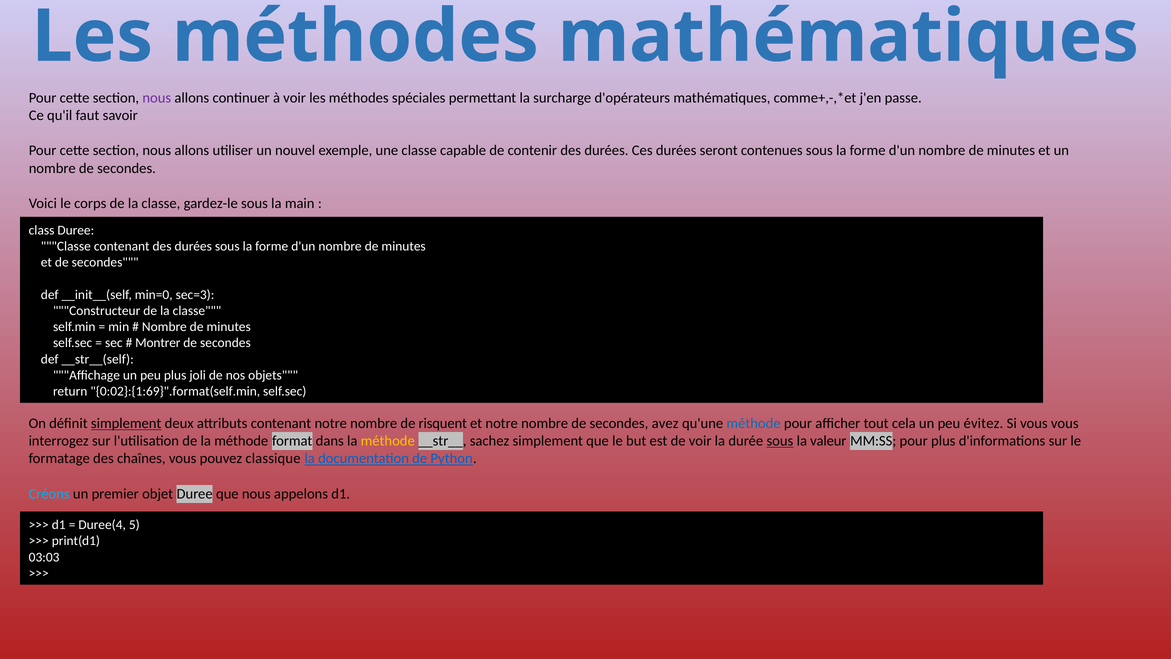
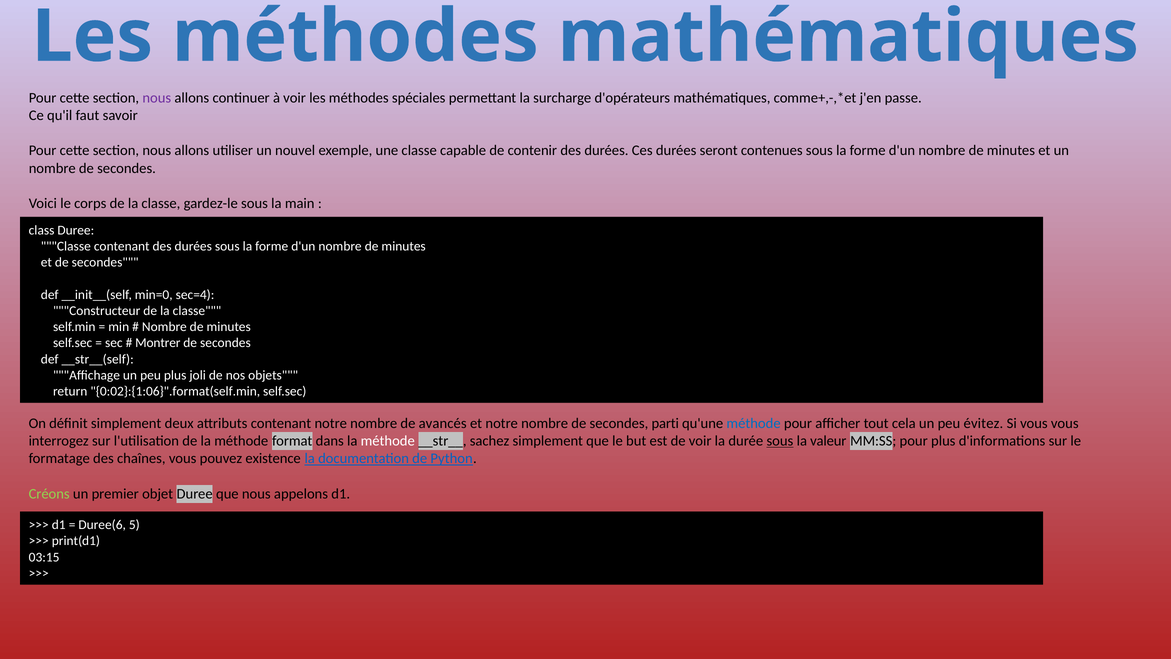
sec=3: sec=3 -> sec=4
0:02}:{1:69}".format(self.min: 0:02}:{1:69}".format(self.min -> 0:02}:{1:06}".format(self.min
simplement at (126, 423) underline: present -> none
risquent: risquent -> avancés
avez: avez -> parti
méthode at (388, 441) colour: yellow -> white
classique: classique -> existence
Créons colour: light blue -> light green
Duree(4: Duree(4 -> Duree(6
03:03: 03:03 -> 03:15
